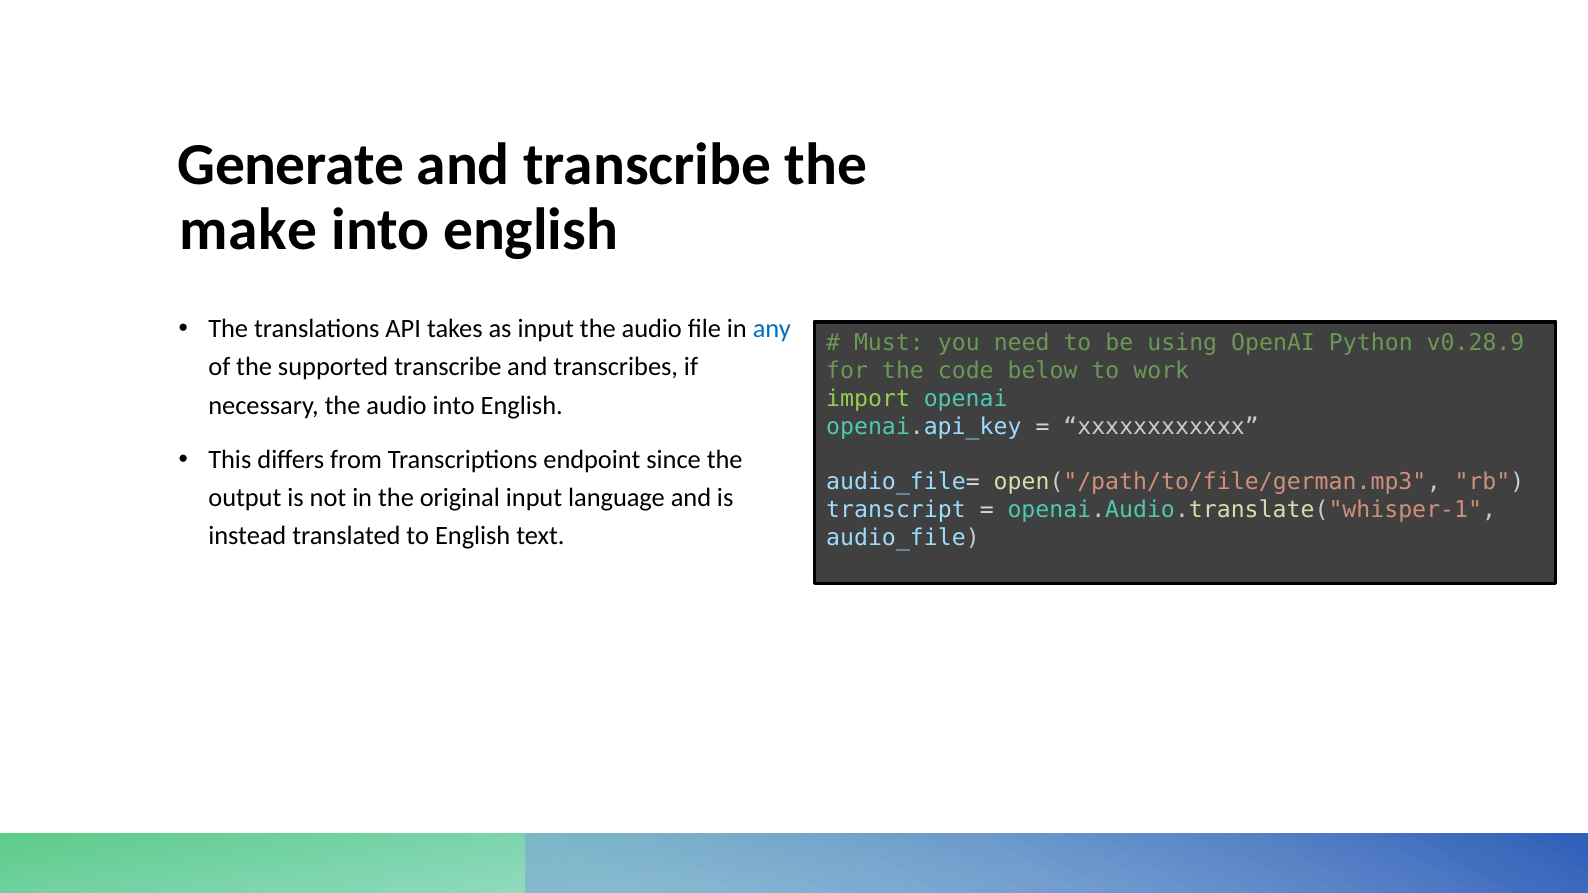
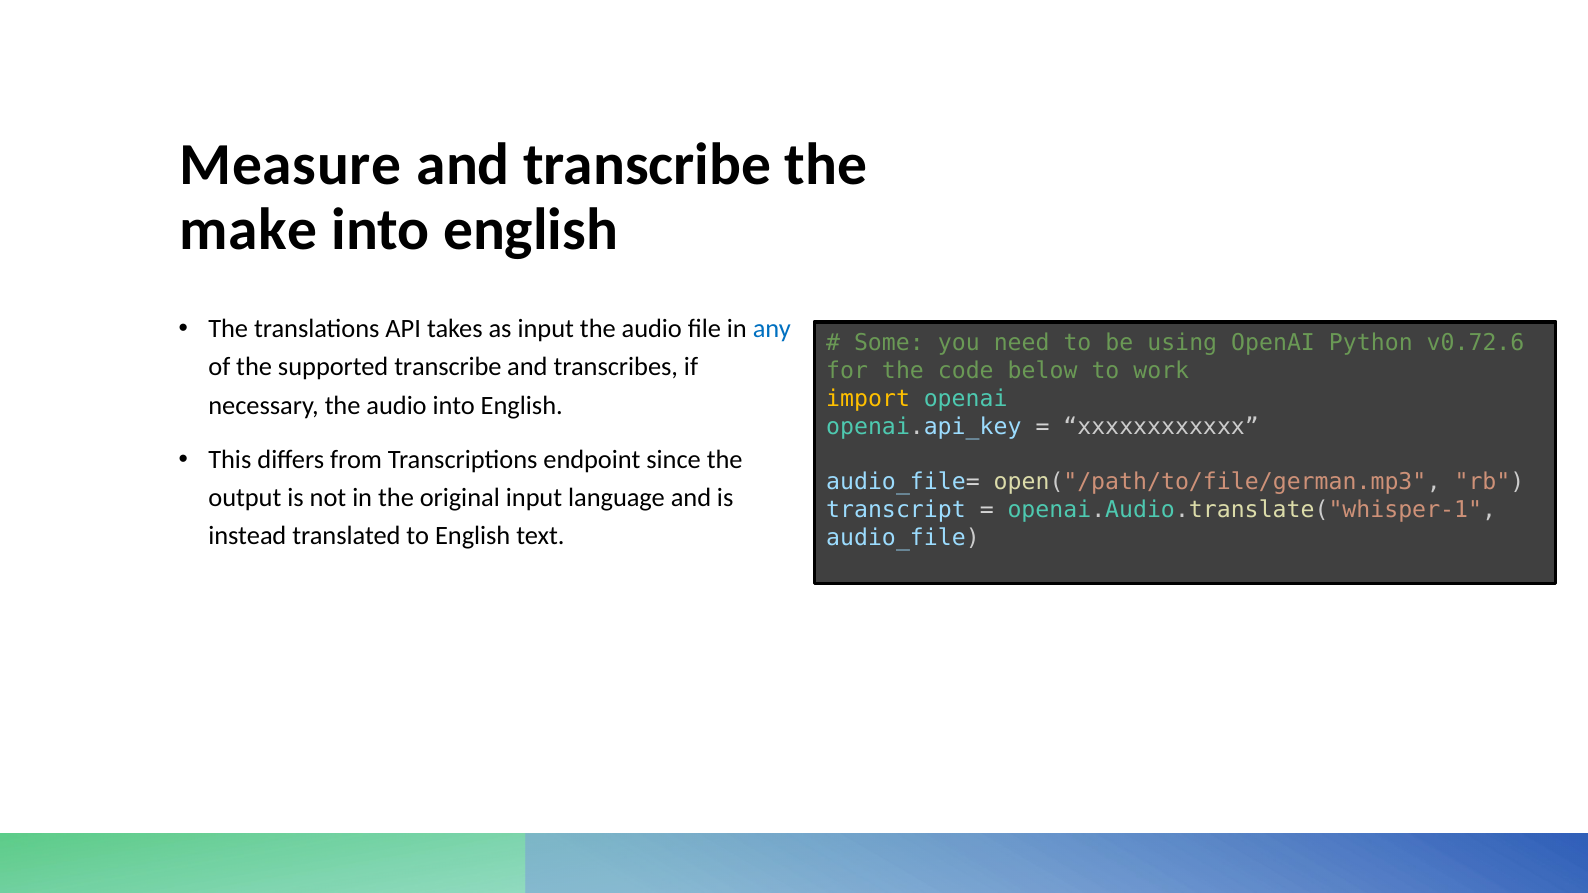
Generate: Generate -> Measure
Must: Must -> Some
v0.28.9: v0.28.9 -> v0.72.6
import colour: light green -> yellow
